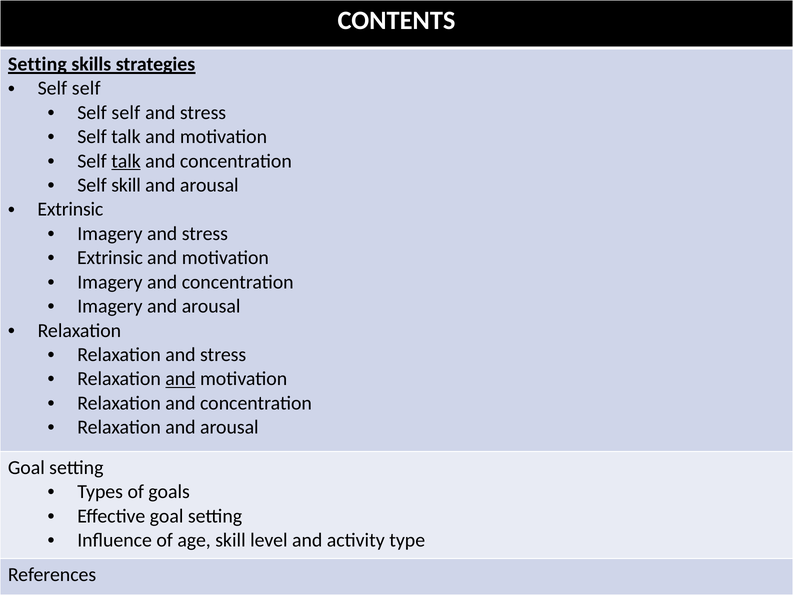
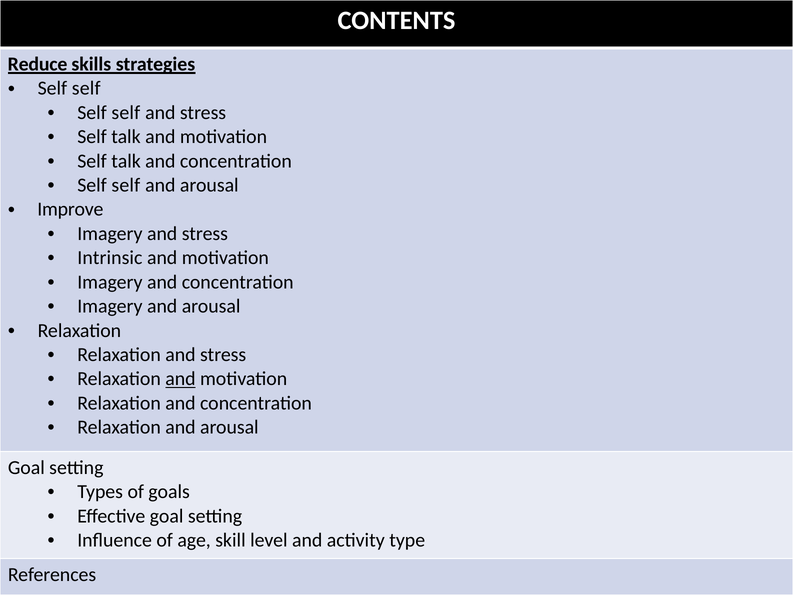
Setting at (37, 64): Setting -> Reduce
talk at (126, 161) underline: present -> none
skill at (126, 185): skill -> self
Extrinsic at (70, 209): Extrinsic -> Improve
Extrinsic at (110, 258): Extrinsic -> Intrinsic
